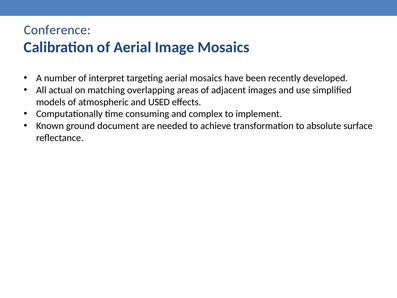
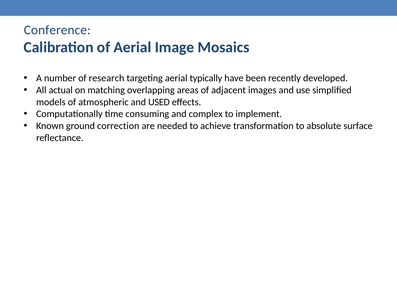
interpret: interpret -> research
aerial mosaics: mosaics -> typically
document: document -> correction
